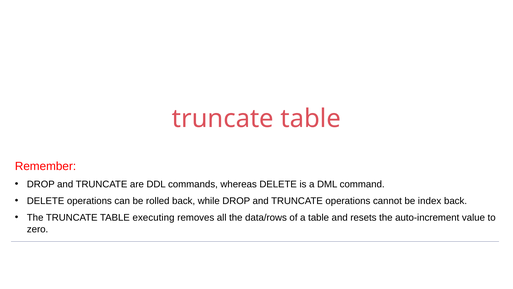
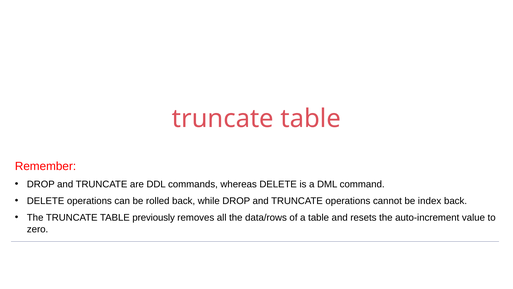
executing: executing -> previously
